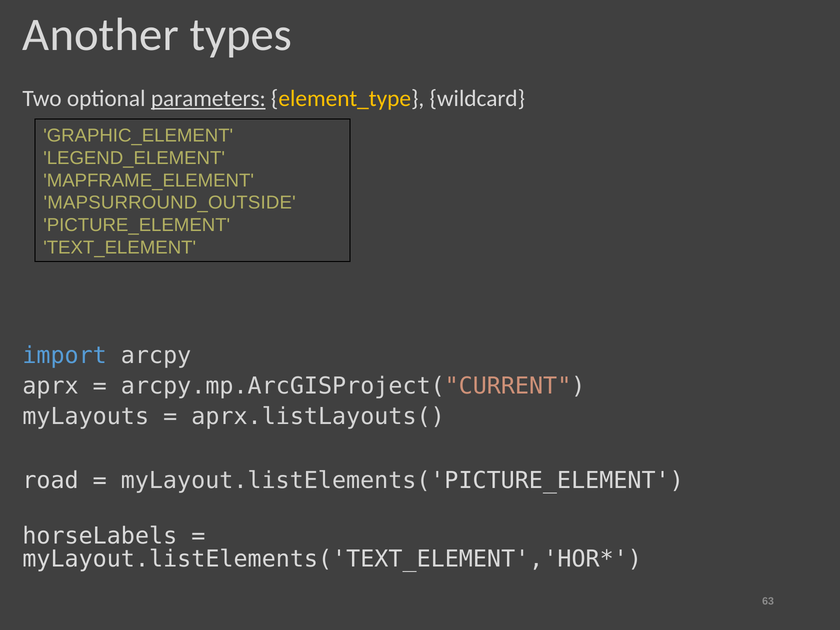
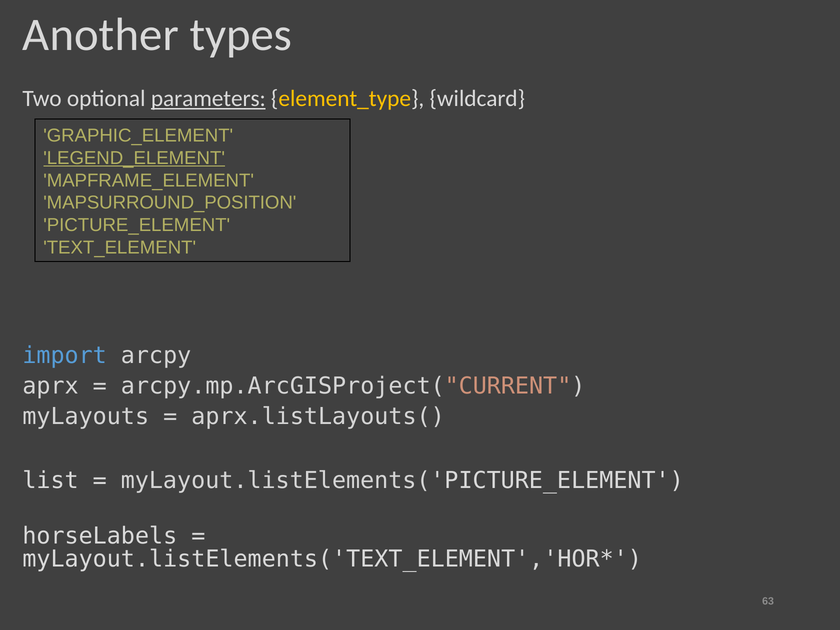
LEGEND_ELEMENT underline: none -> present
MAPSURROUND_OUTSIDE: MAPSURROUND_OUTSIDE -> MAPSURROUND_POSITION
road: road -> list
